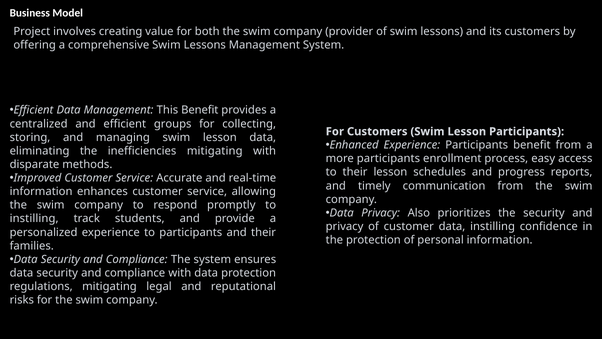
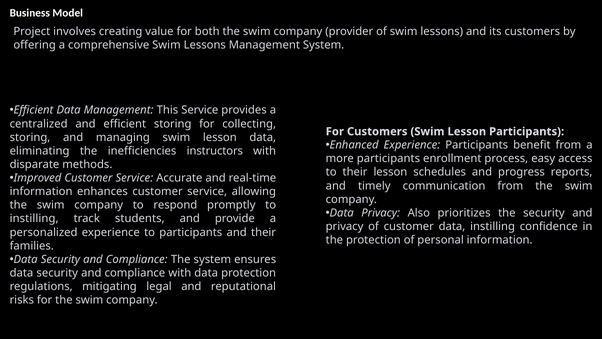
This Benefit: Benefit -> Service
efficient groups: groups -> storing
inefficiencies mitigating: mitigating -> instructors
